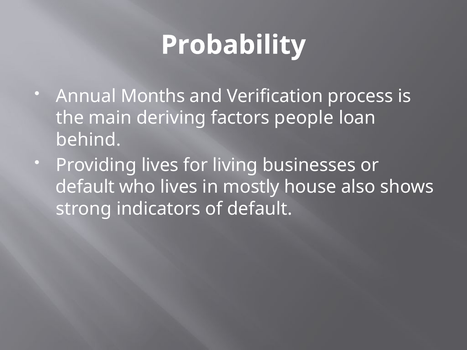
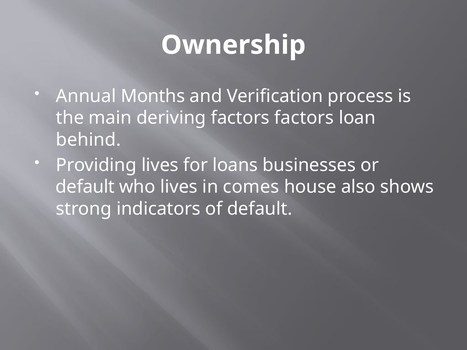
Probability: Probability -> Ownership
factors people: people -> factors
living: living -> loans
mostly: mostly -> comes
